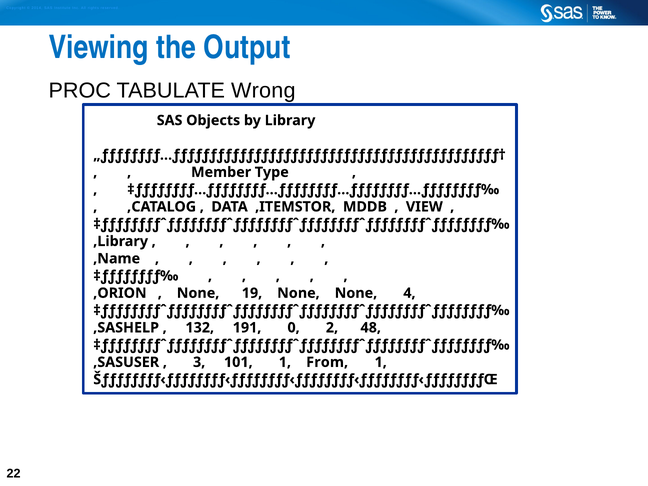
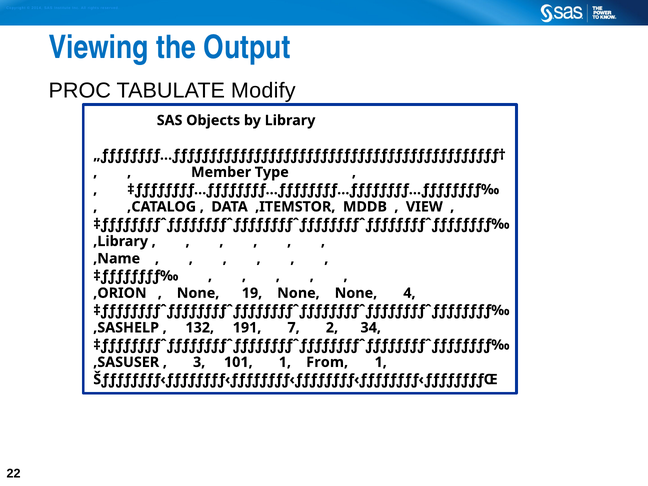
Wrong: Wrong -> Modify
0‚: 0‚ -> 7‚
48‚: 48‚ -> 34‚
